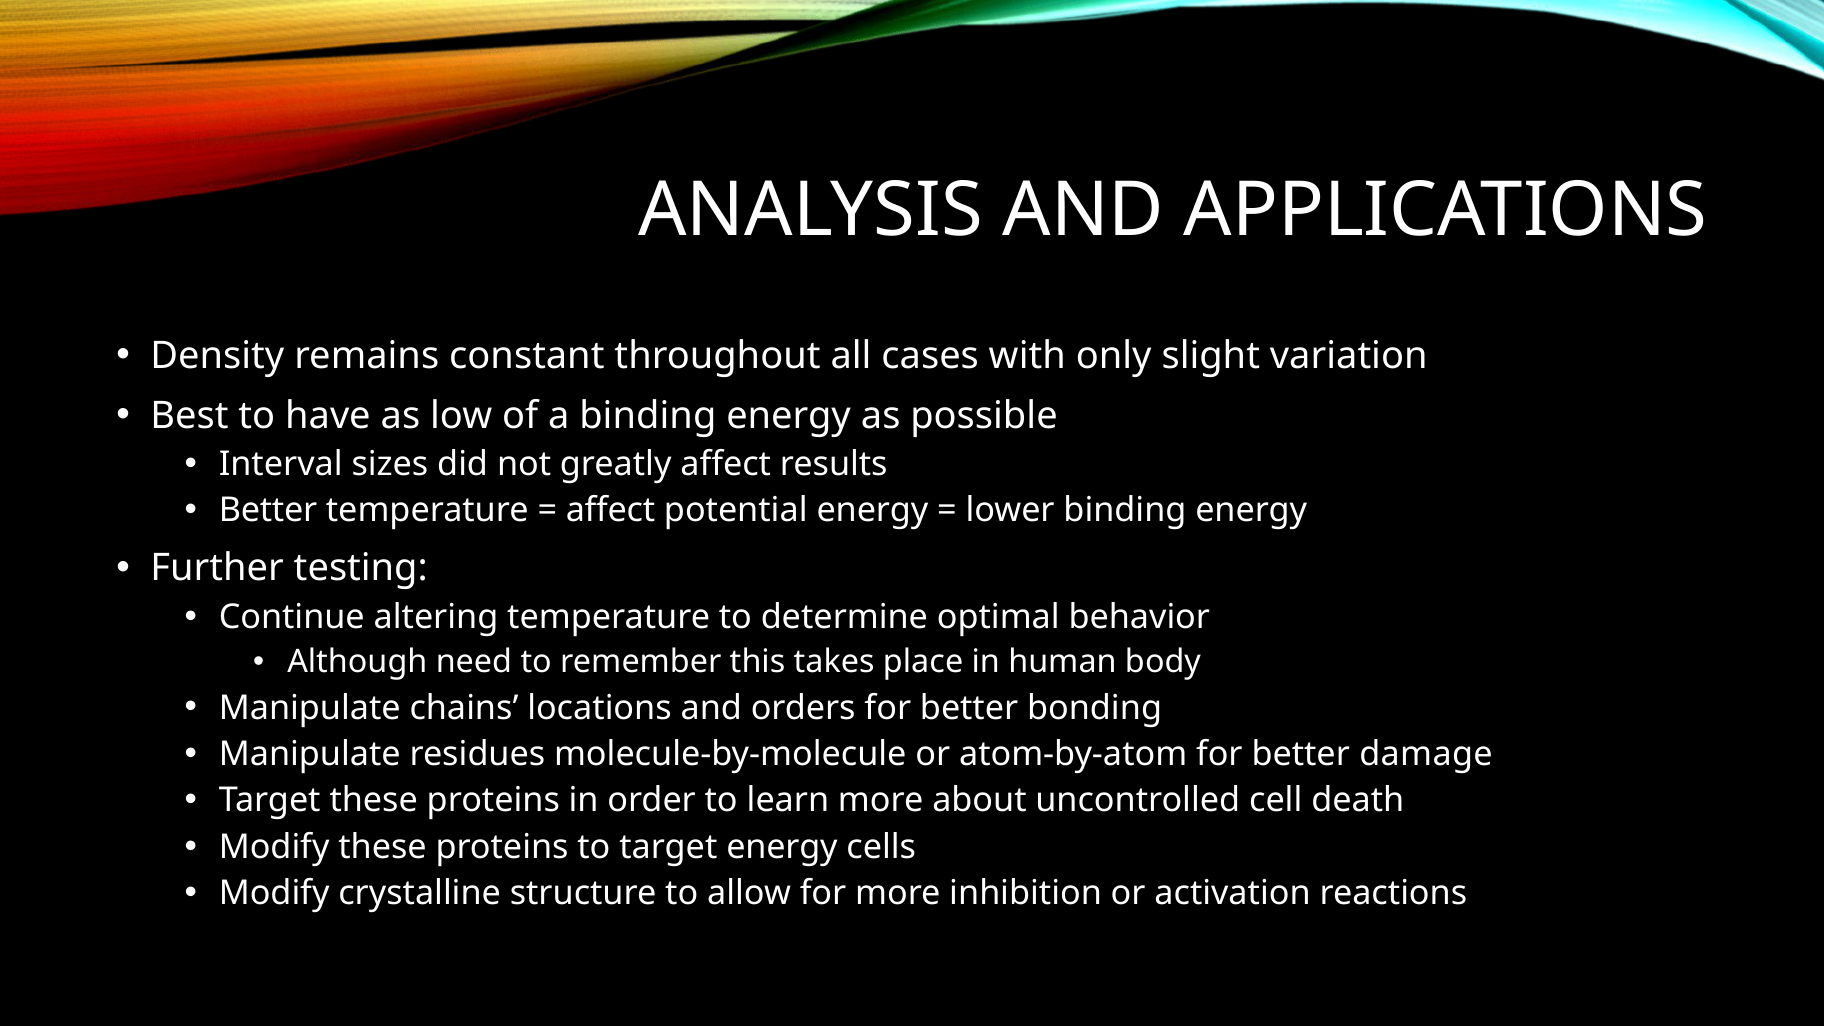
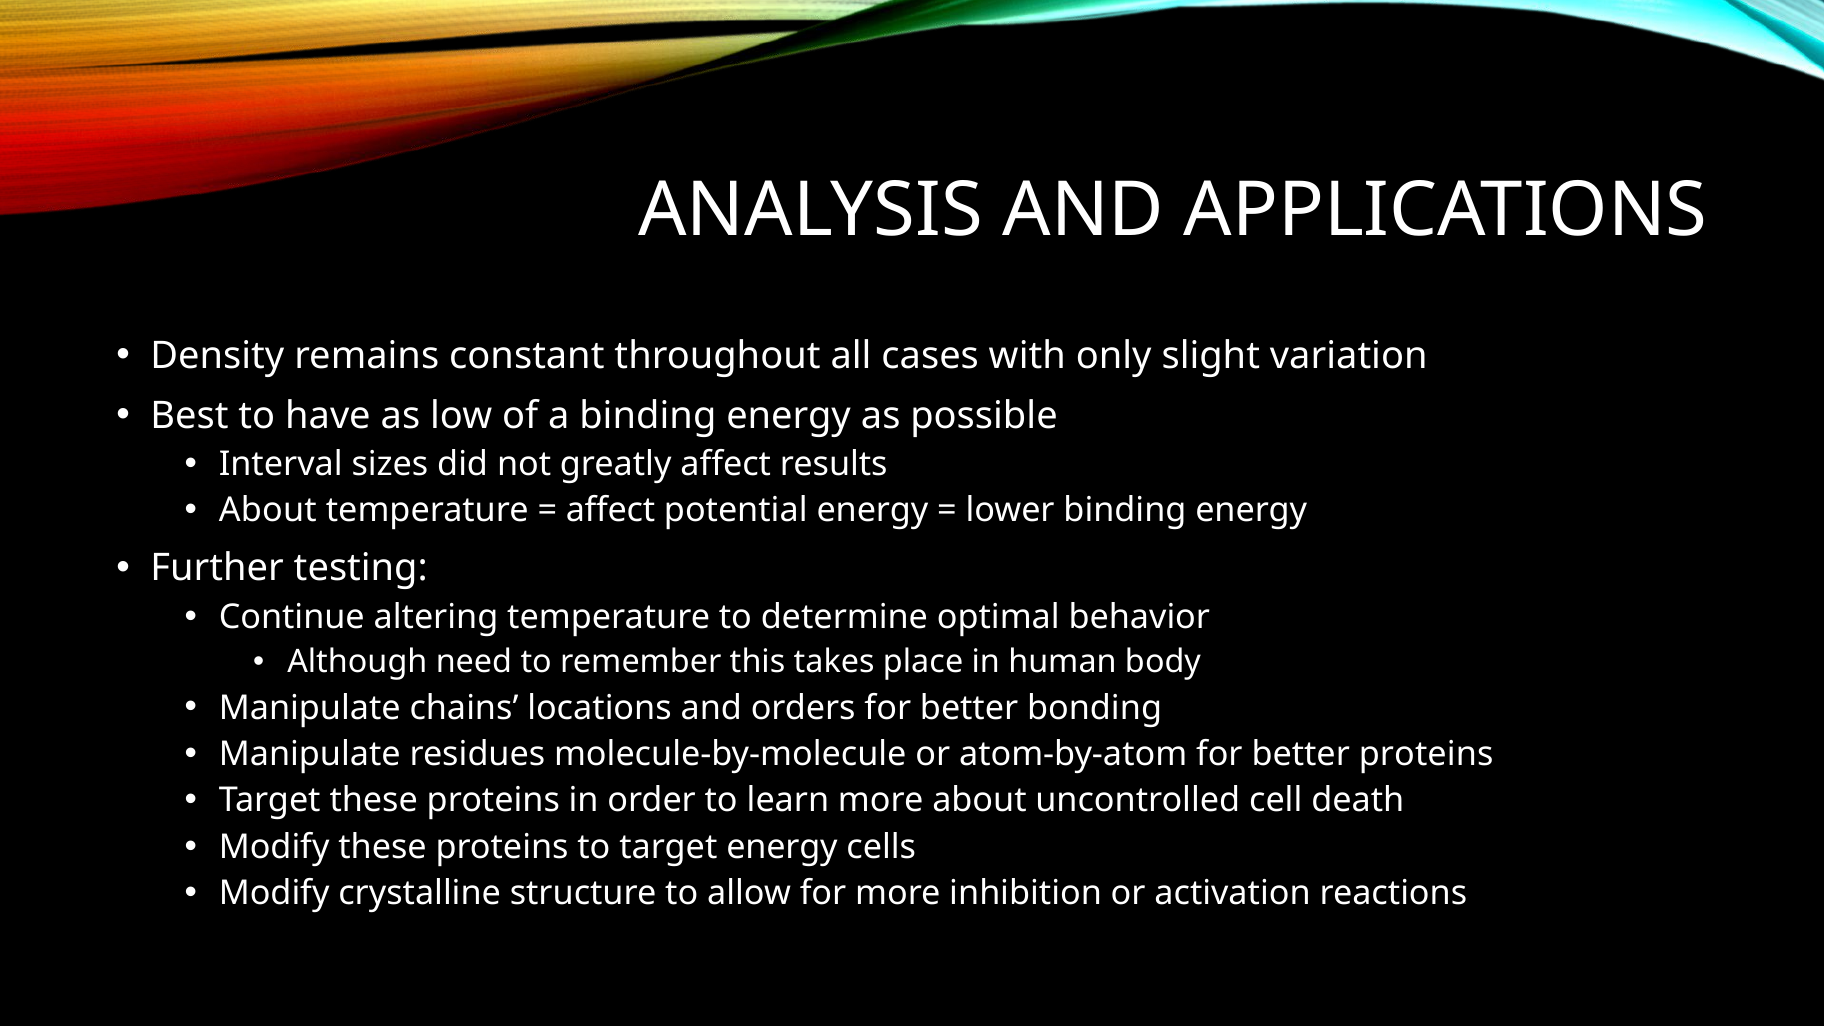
Better at (268, 510): Better -> About
better damage: damage -> proteins
